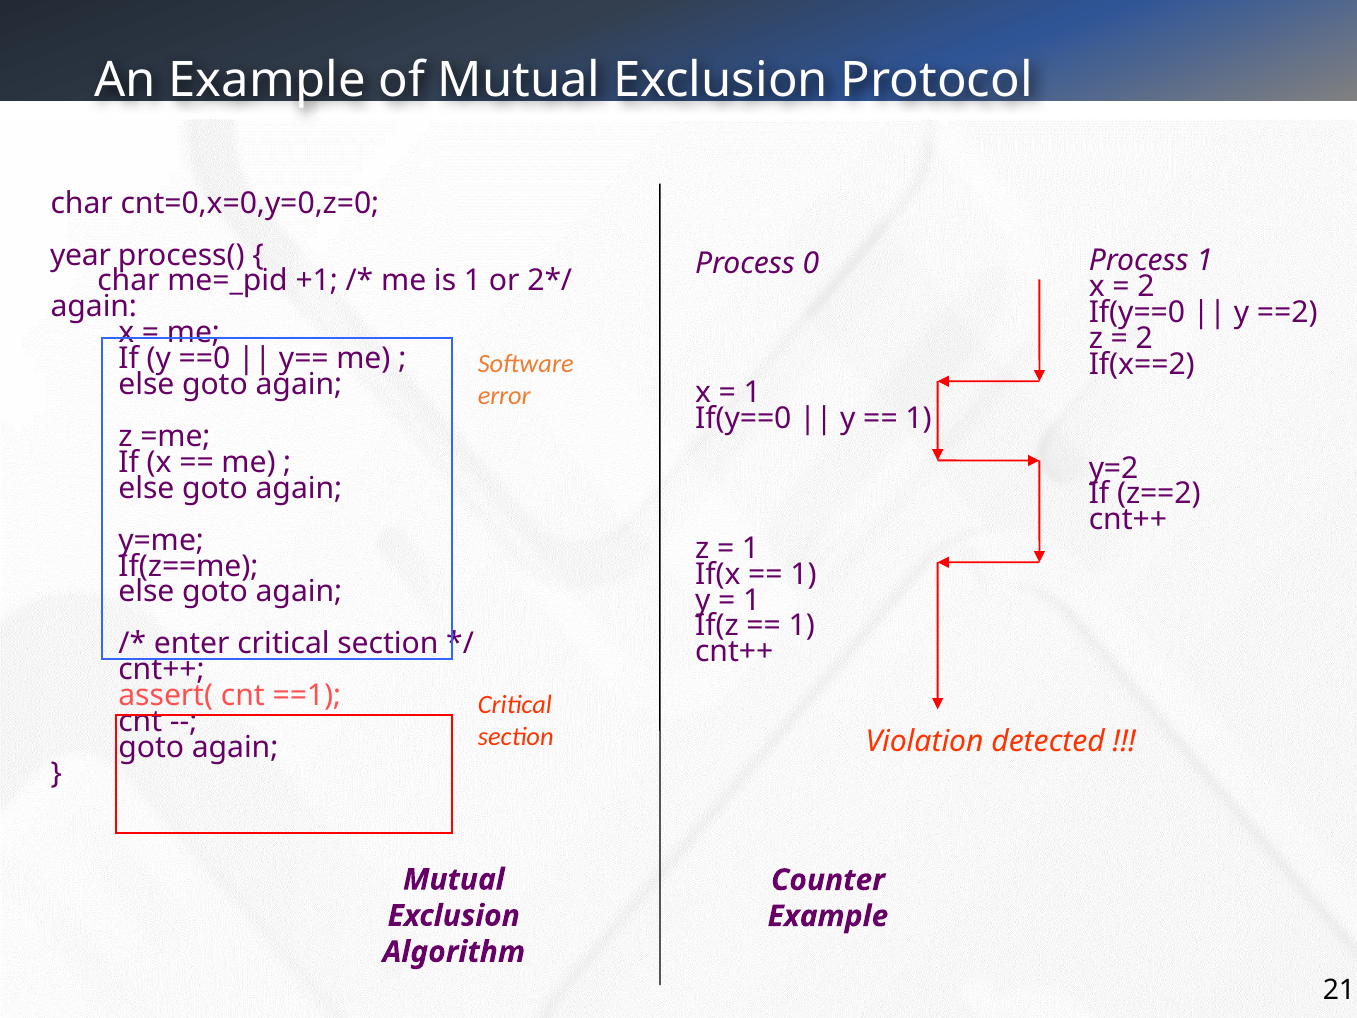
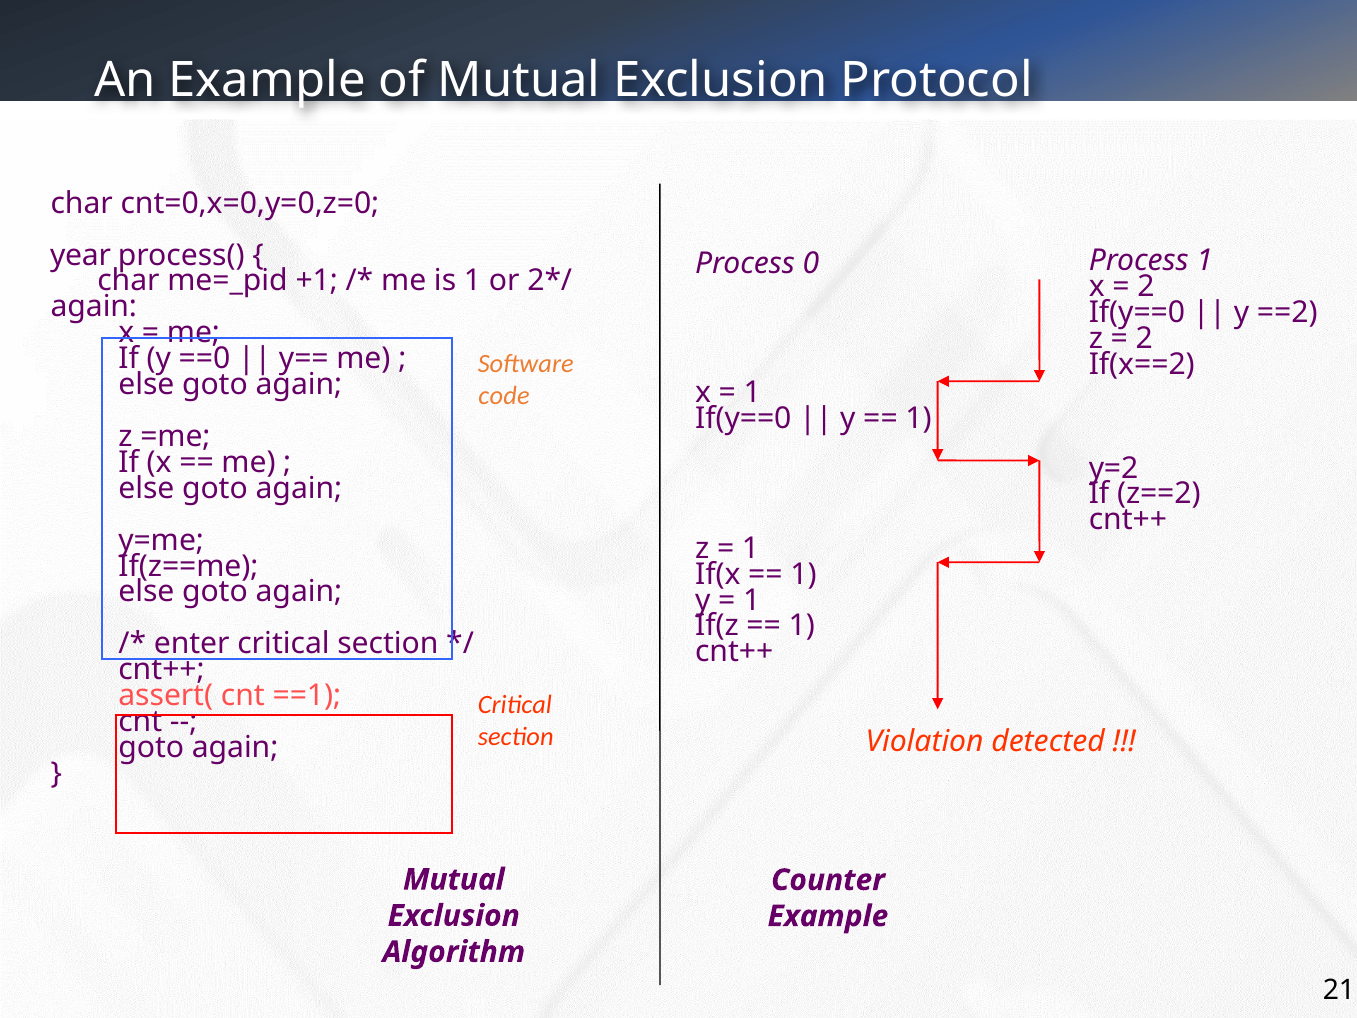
error: error -> code
